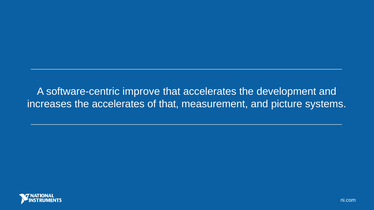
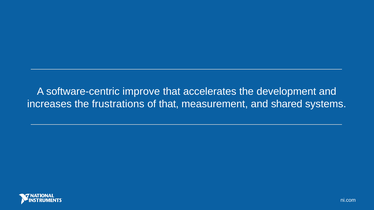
the accelerates: accelerates -> frustrations
picture: picture -> shared
